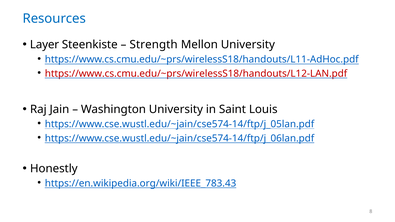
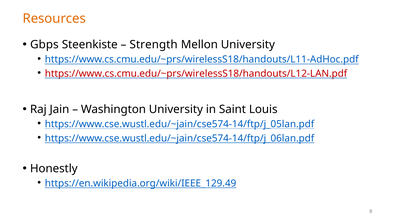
Resources colour: blue -> orange
Layer: Layer -> Gbps
https://en.wikipedia.org/wiki/IEEE_783.43: https://en.wikipedia.org/wiki/IEEE_783.43 -> https://en.wikipedia.org/wiki/IEEE_129.49
